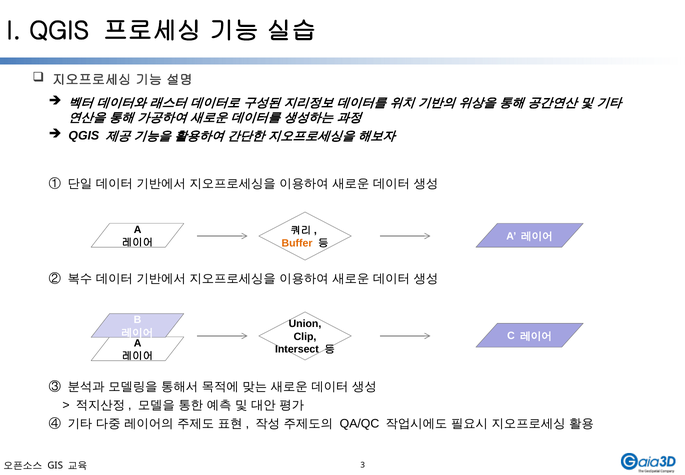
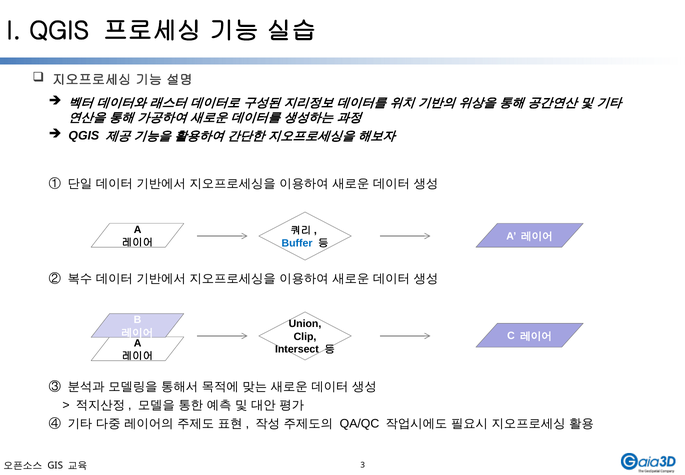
Buffer colour: orange -> blue
